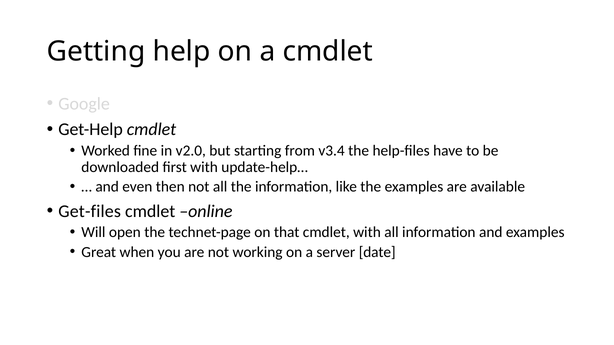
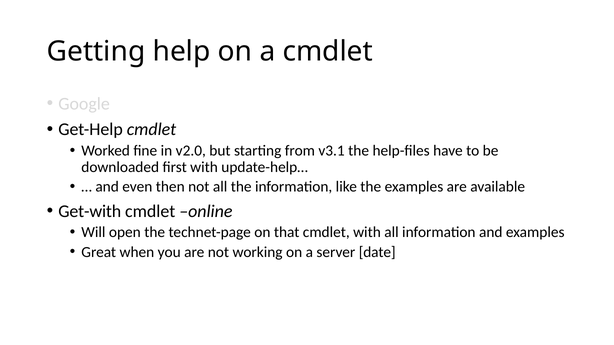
v3.4: v3.4 -> v3.1
Get-files: Get-files -> Get-with
